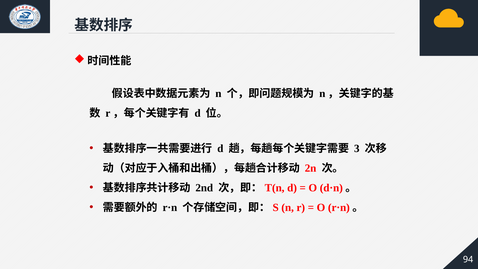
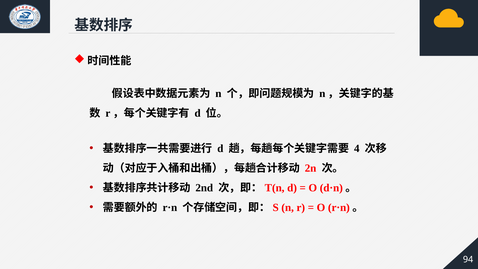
3: 3 -> 4
